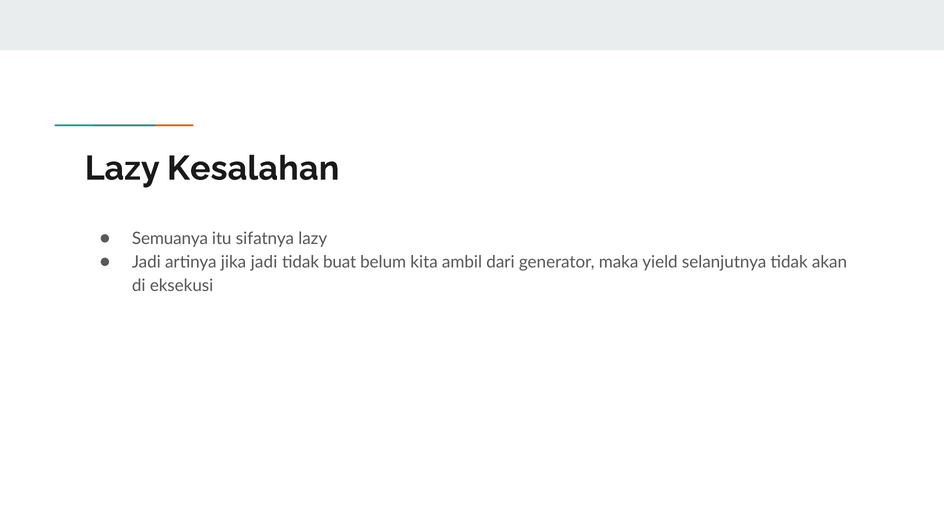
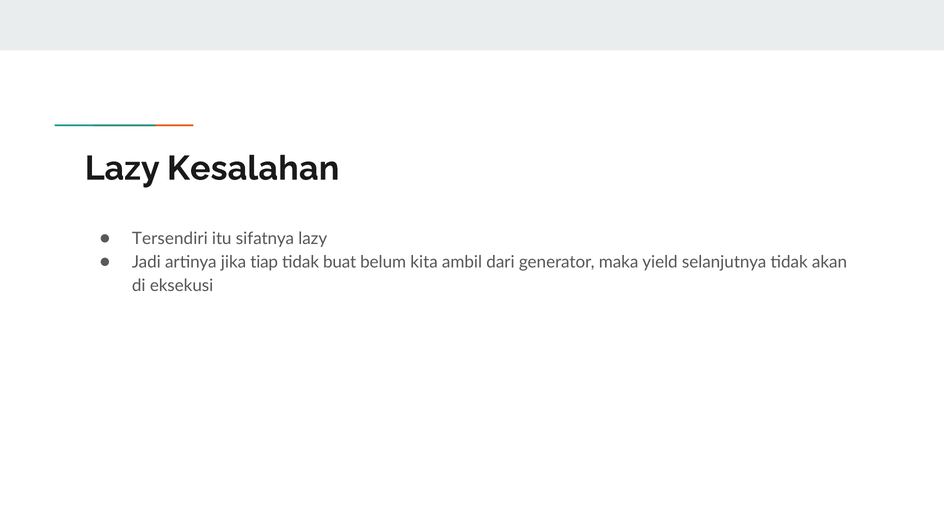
Semuanya: Semuanya -> Tersendiri
jika jadi: jadi -> tiap
